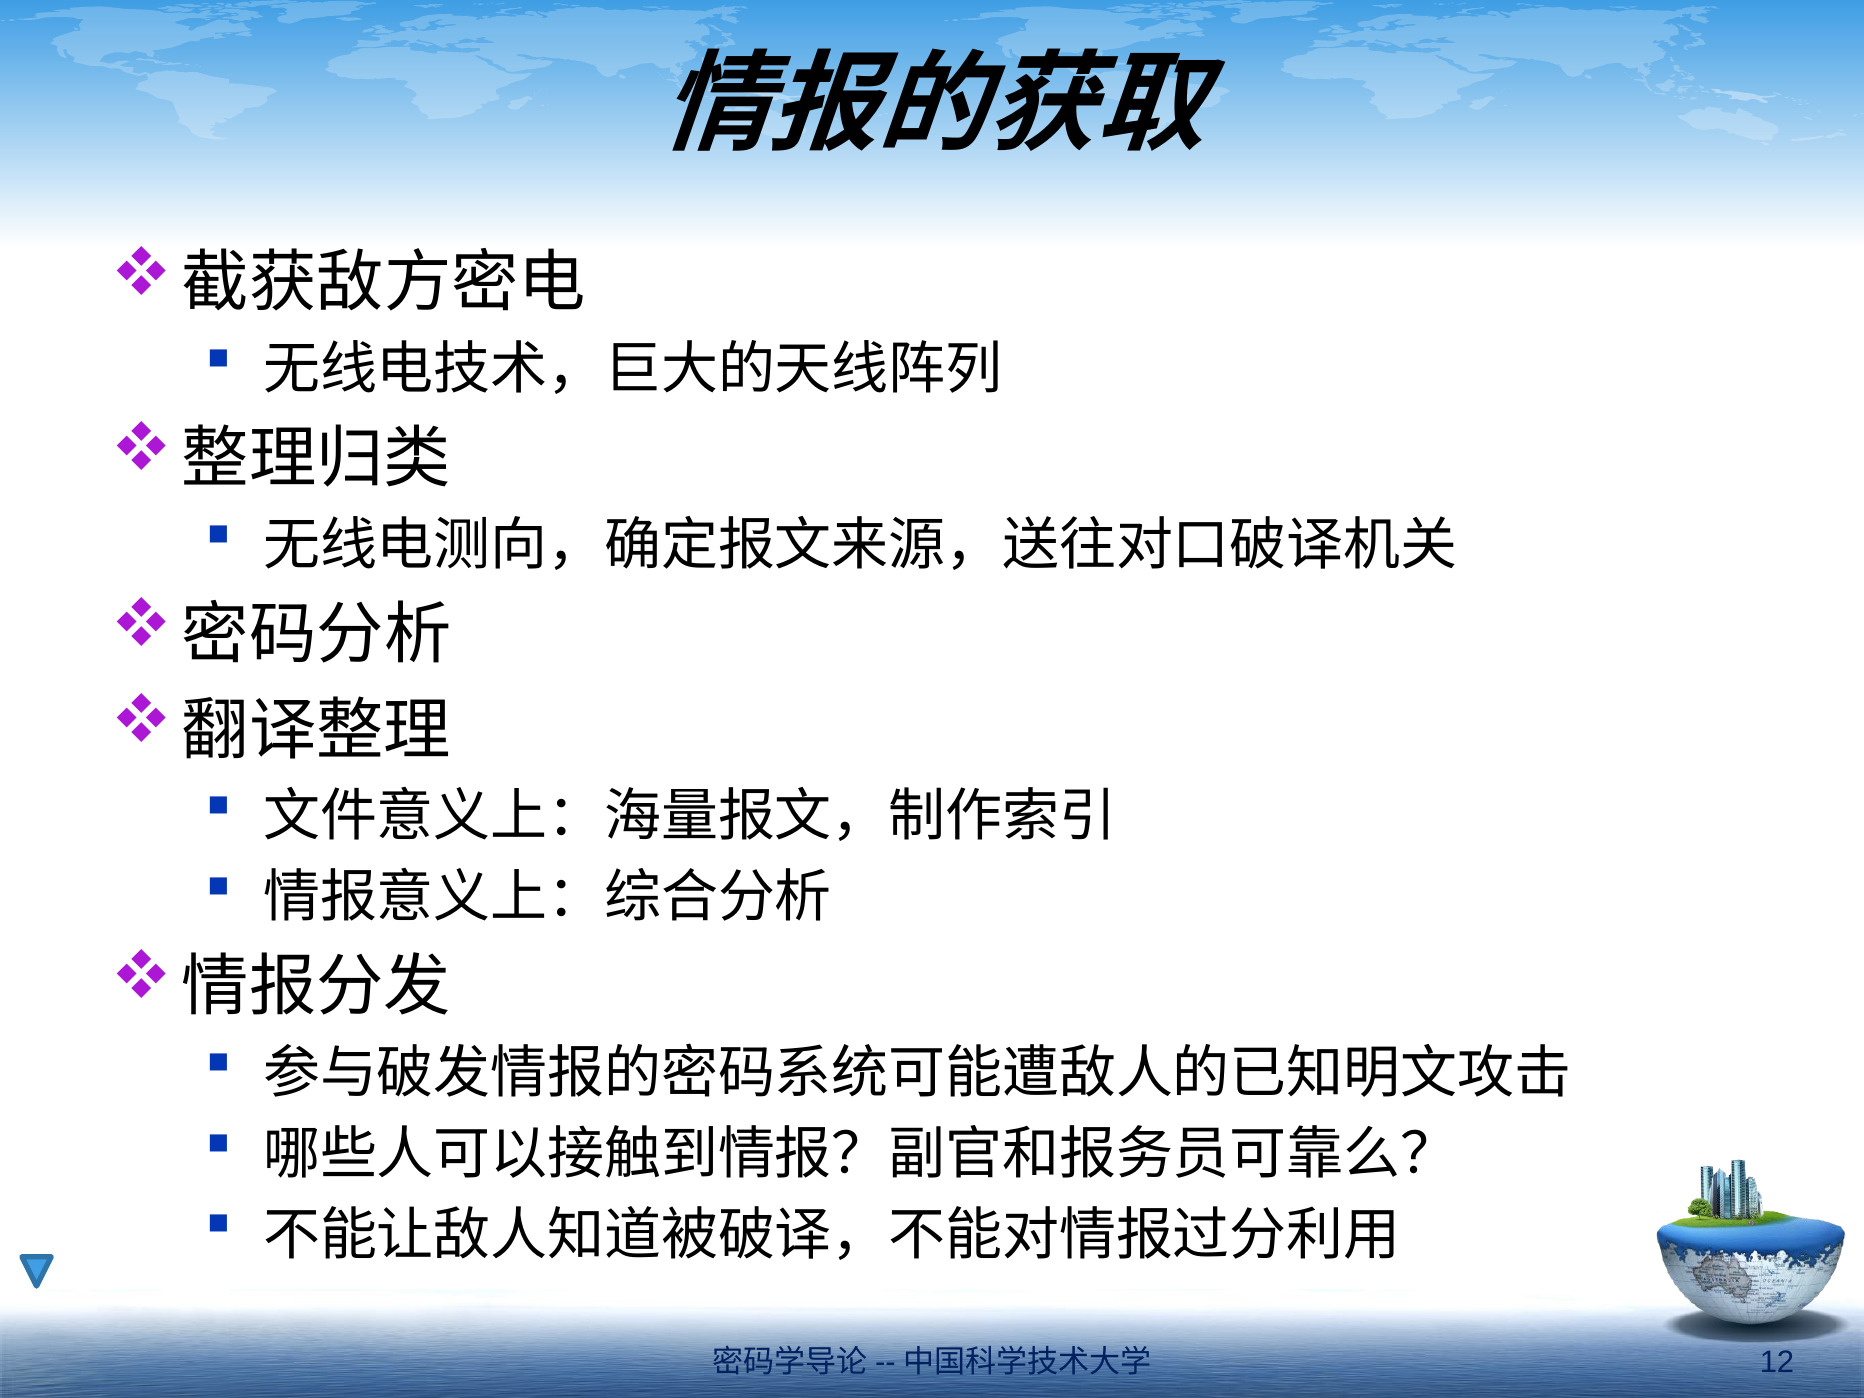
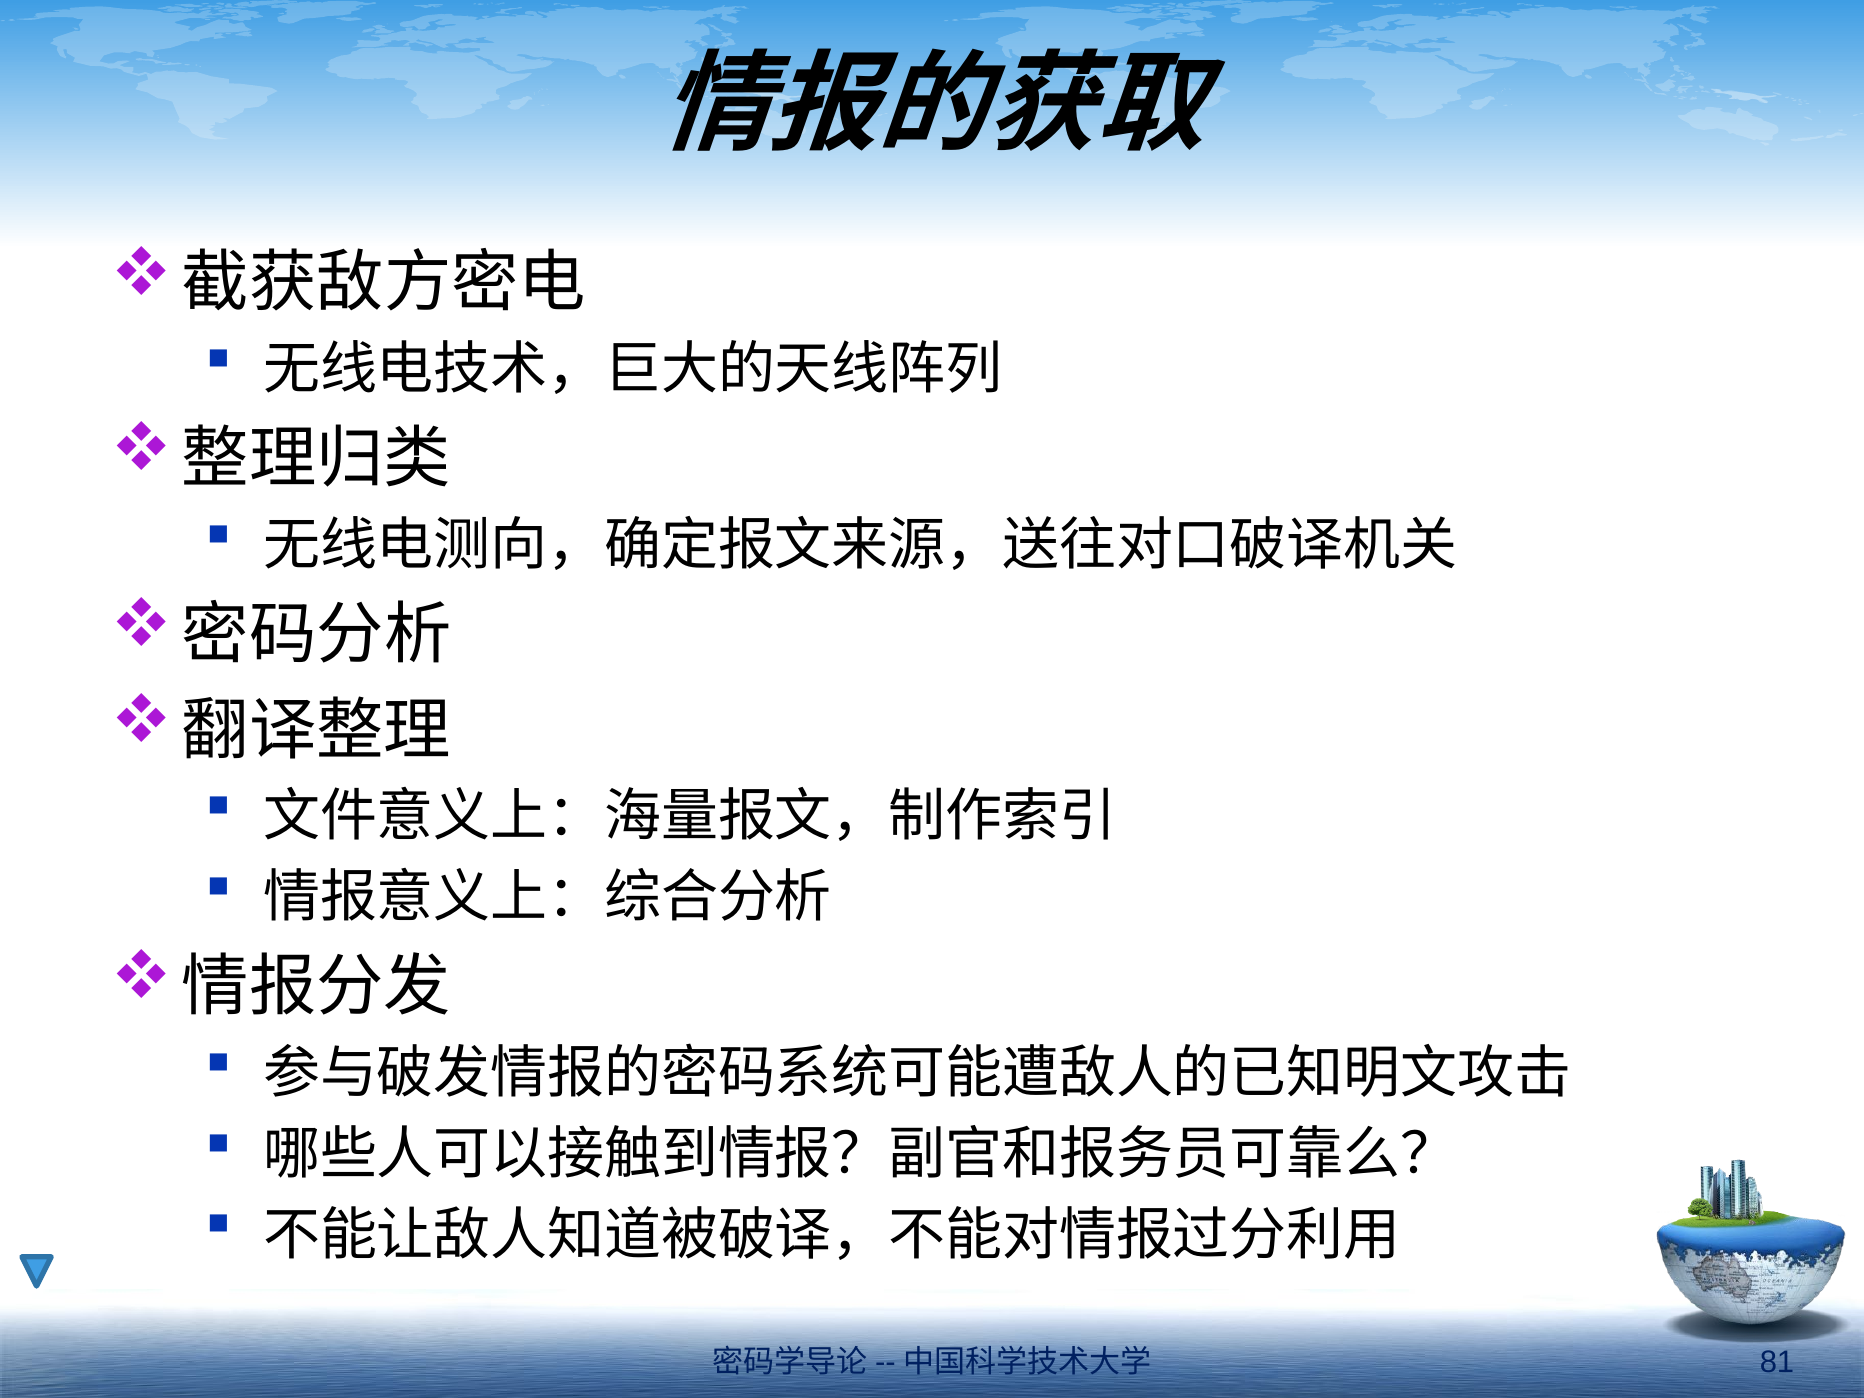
12: 12 -> 81
